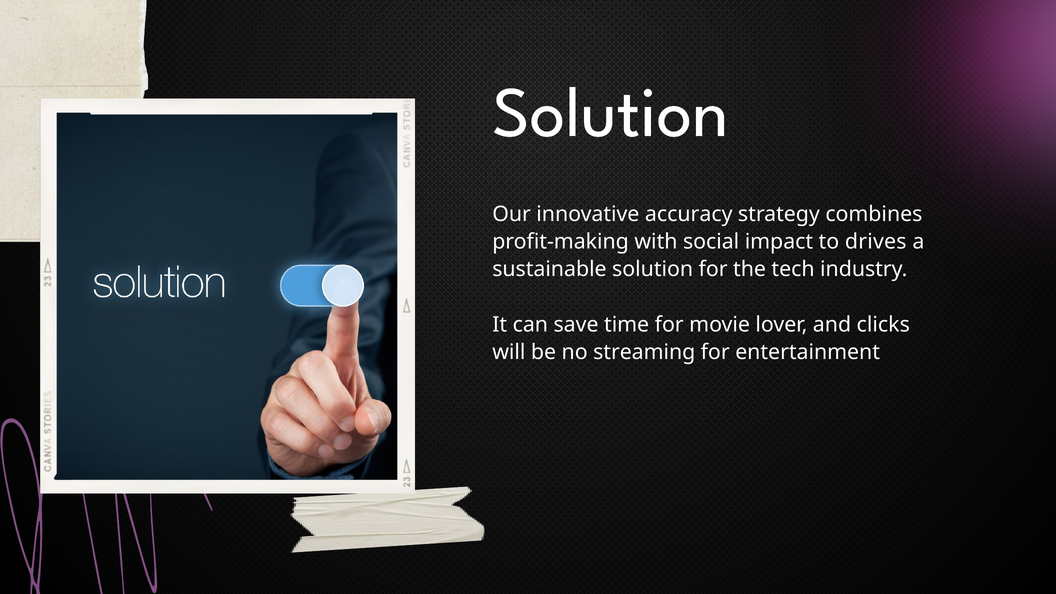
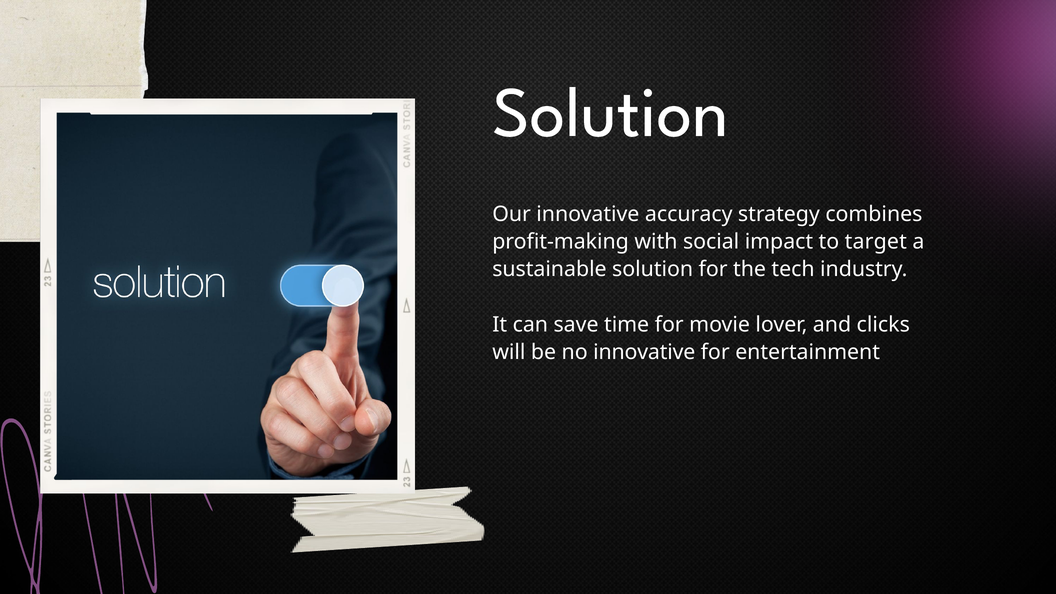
drives: drives -> target
no streaming: streaming -> innovative
